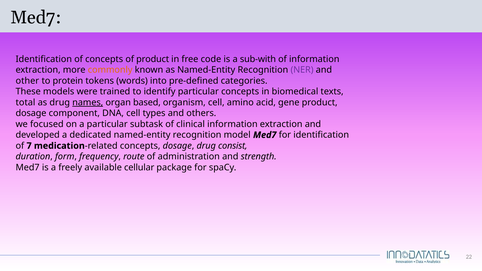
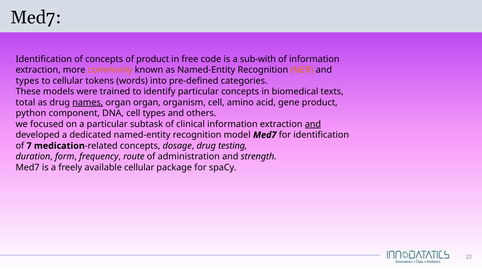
NER colour: purple -> orange
other at (27, 81): other -> types
to protein: protein -> cellular
organ based: based -> organ
dosage at (31, 113): dosage -> python
and at (313, 124) underline: none -> present
consist: consist -> testing
